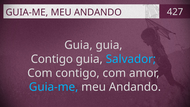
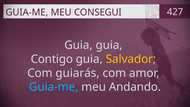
ANDANDO at (98, 12): ANDANDO -> CONSEGUI
Salvador colour: light blue -> yellow
Com contigo: contigo -> guiarás
